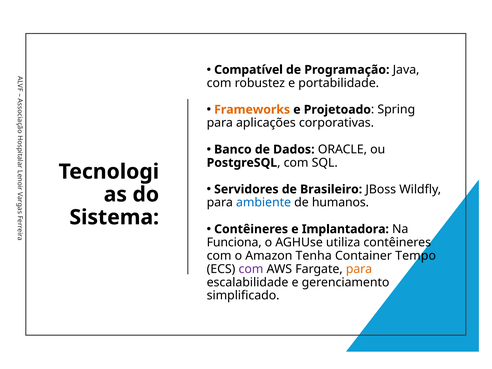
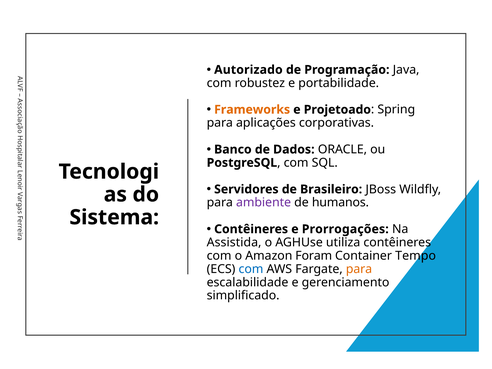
Compatível: Compatível -> Autorizado
ambiente colour: blue -> purple
Implantadora: Implantadora -> Prorrogações
Funciona: Funciona -> Assistida
Tenha: Tenha -> Foram
com at (251, 269) colour: purple -> blue
